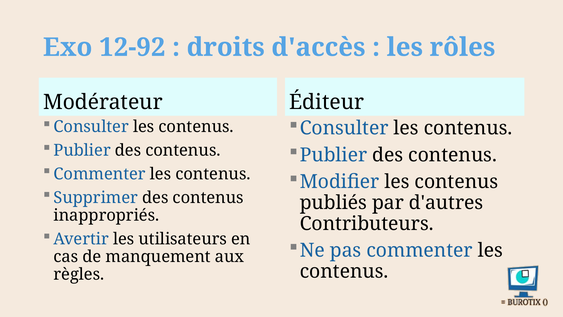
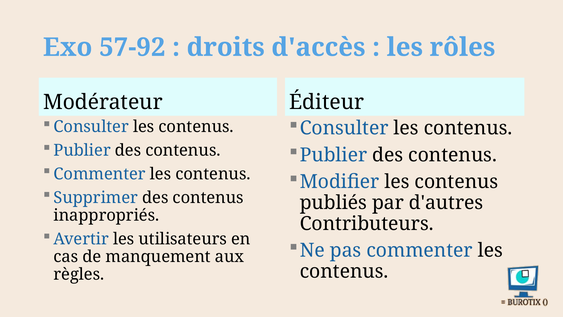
12-92: 12-92 -> 57-92
